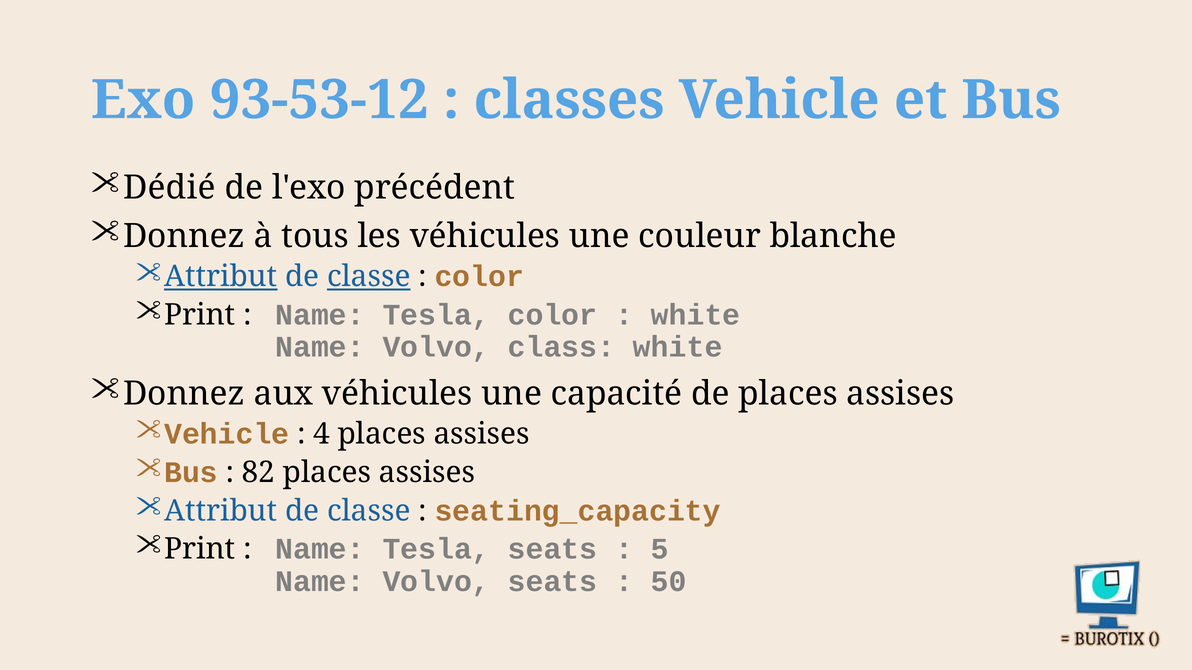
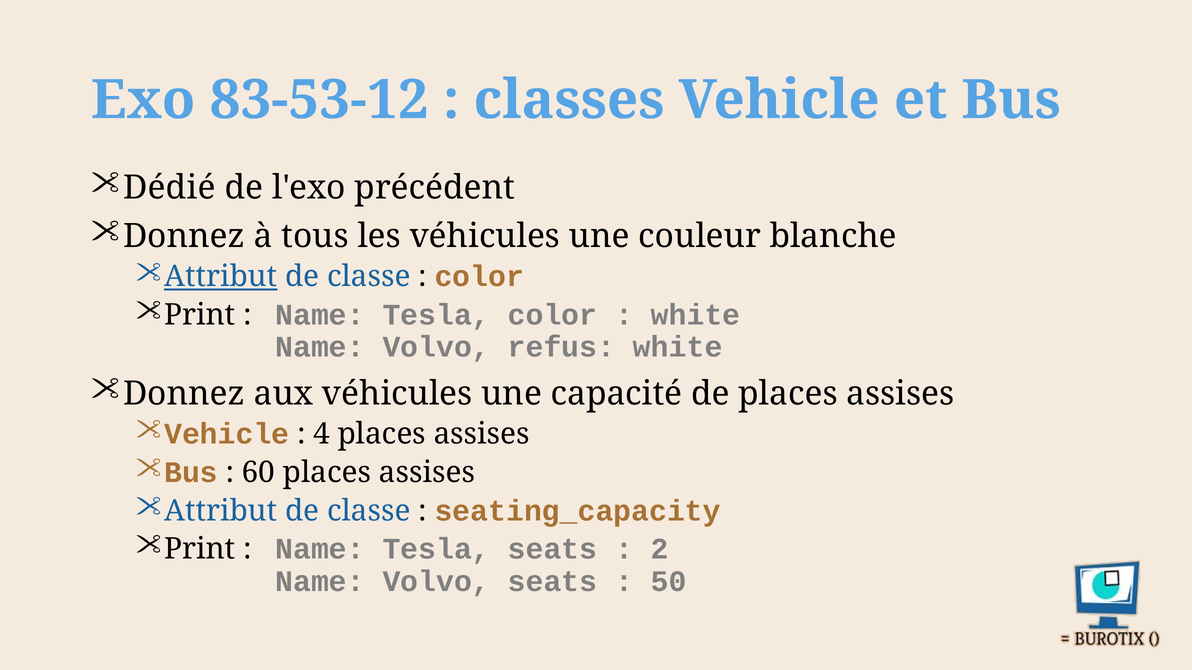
93-53-12: 93-53-12 -> 83-53-12
classe at (369, 277) underline: present -> none
class: class -> refus
82: 82 -> 60
5: 5 -> 2
